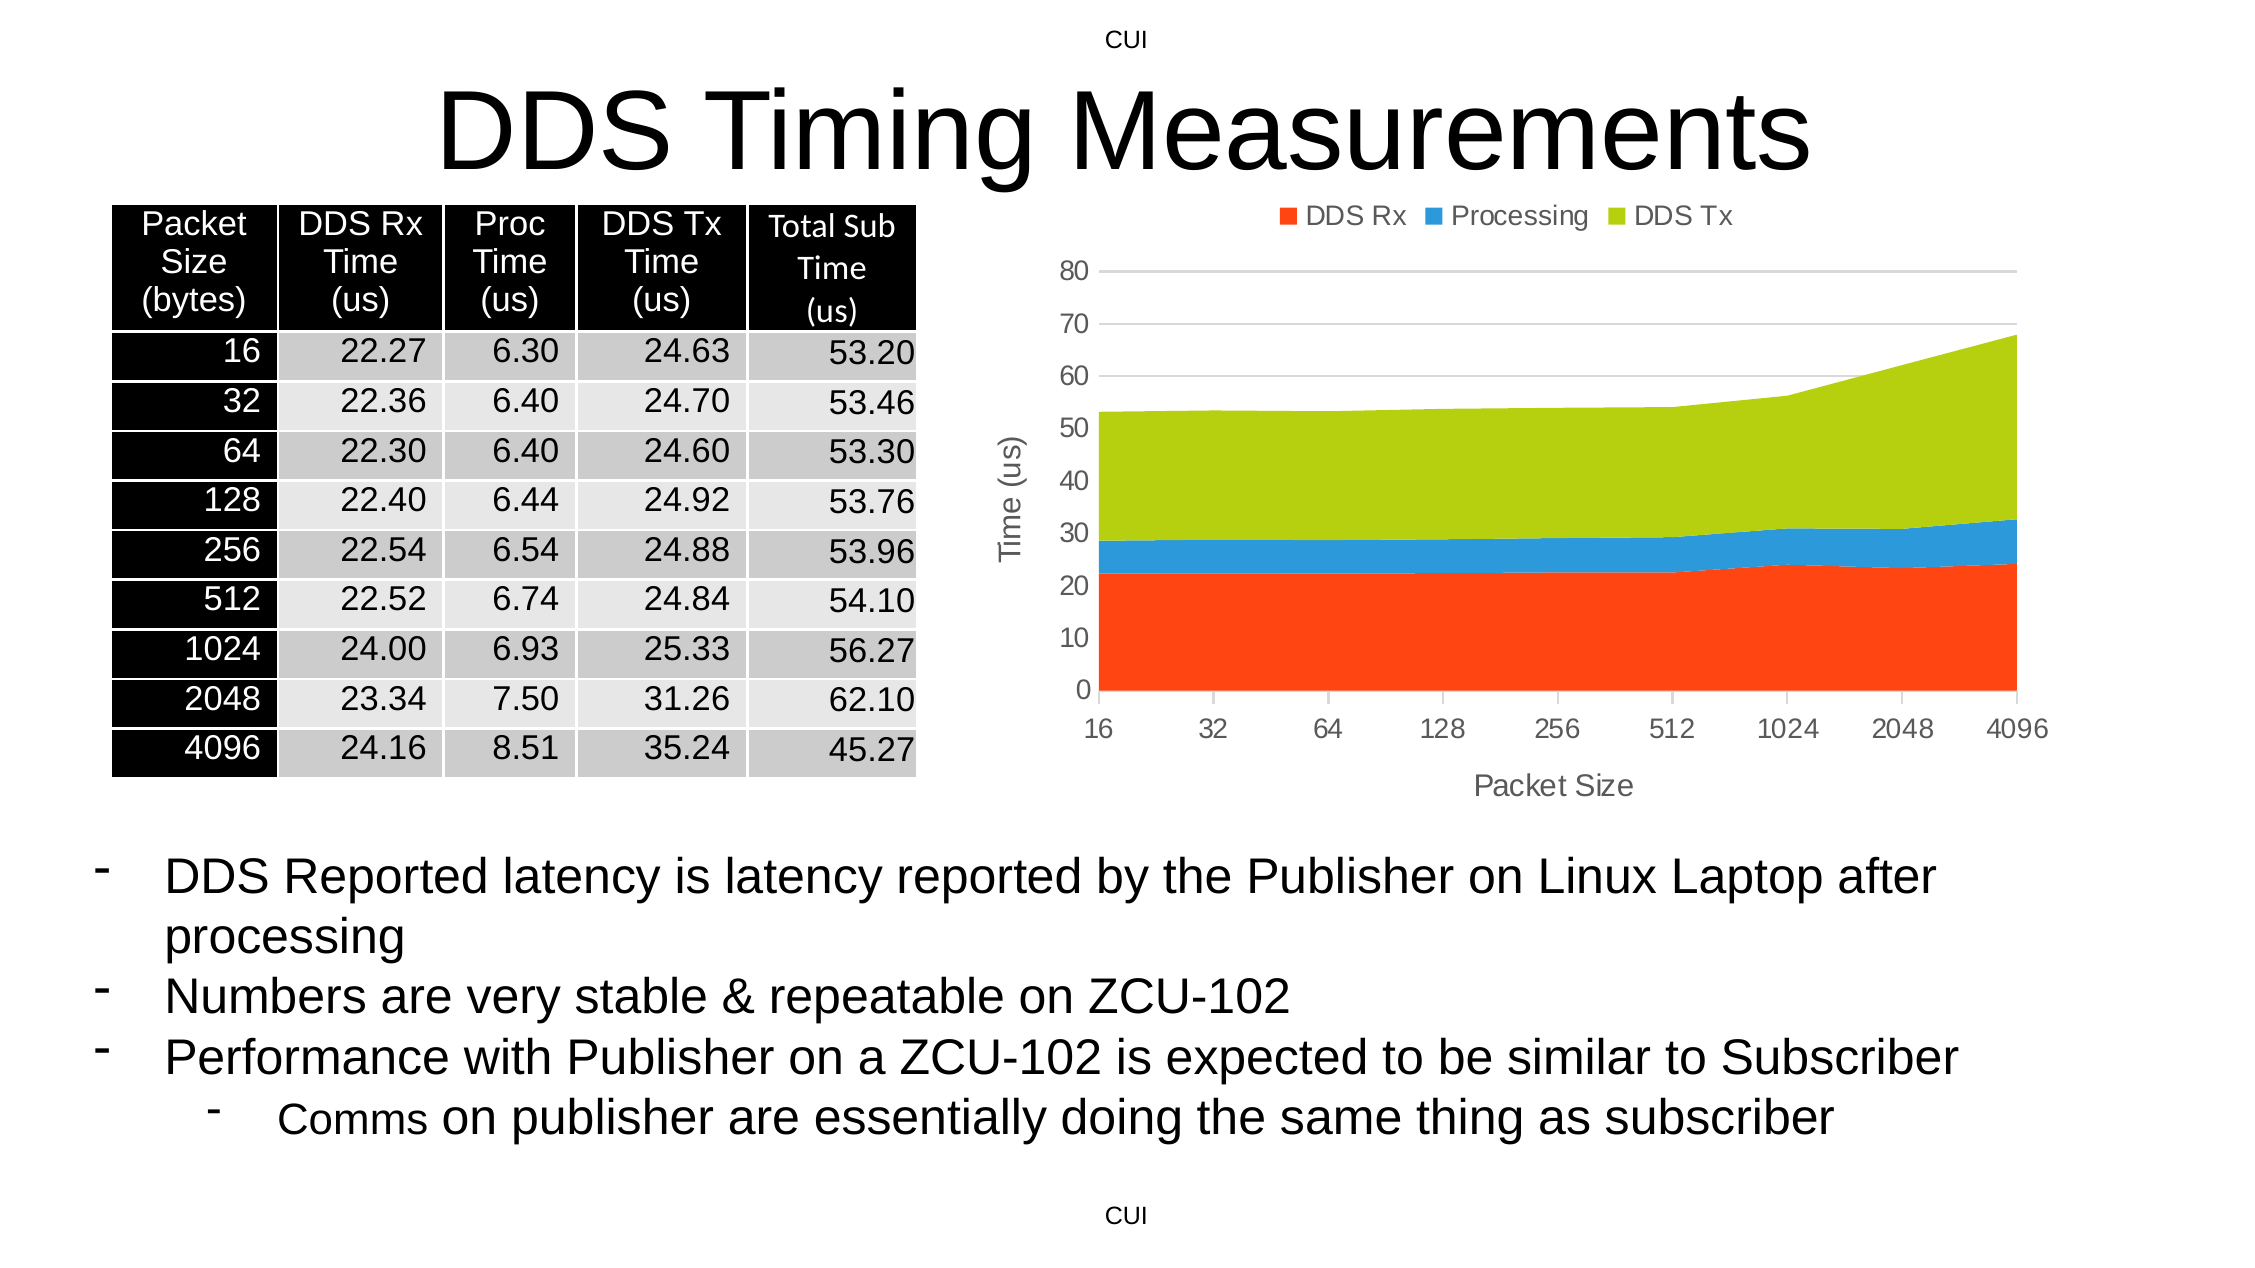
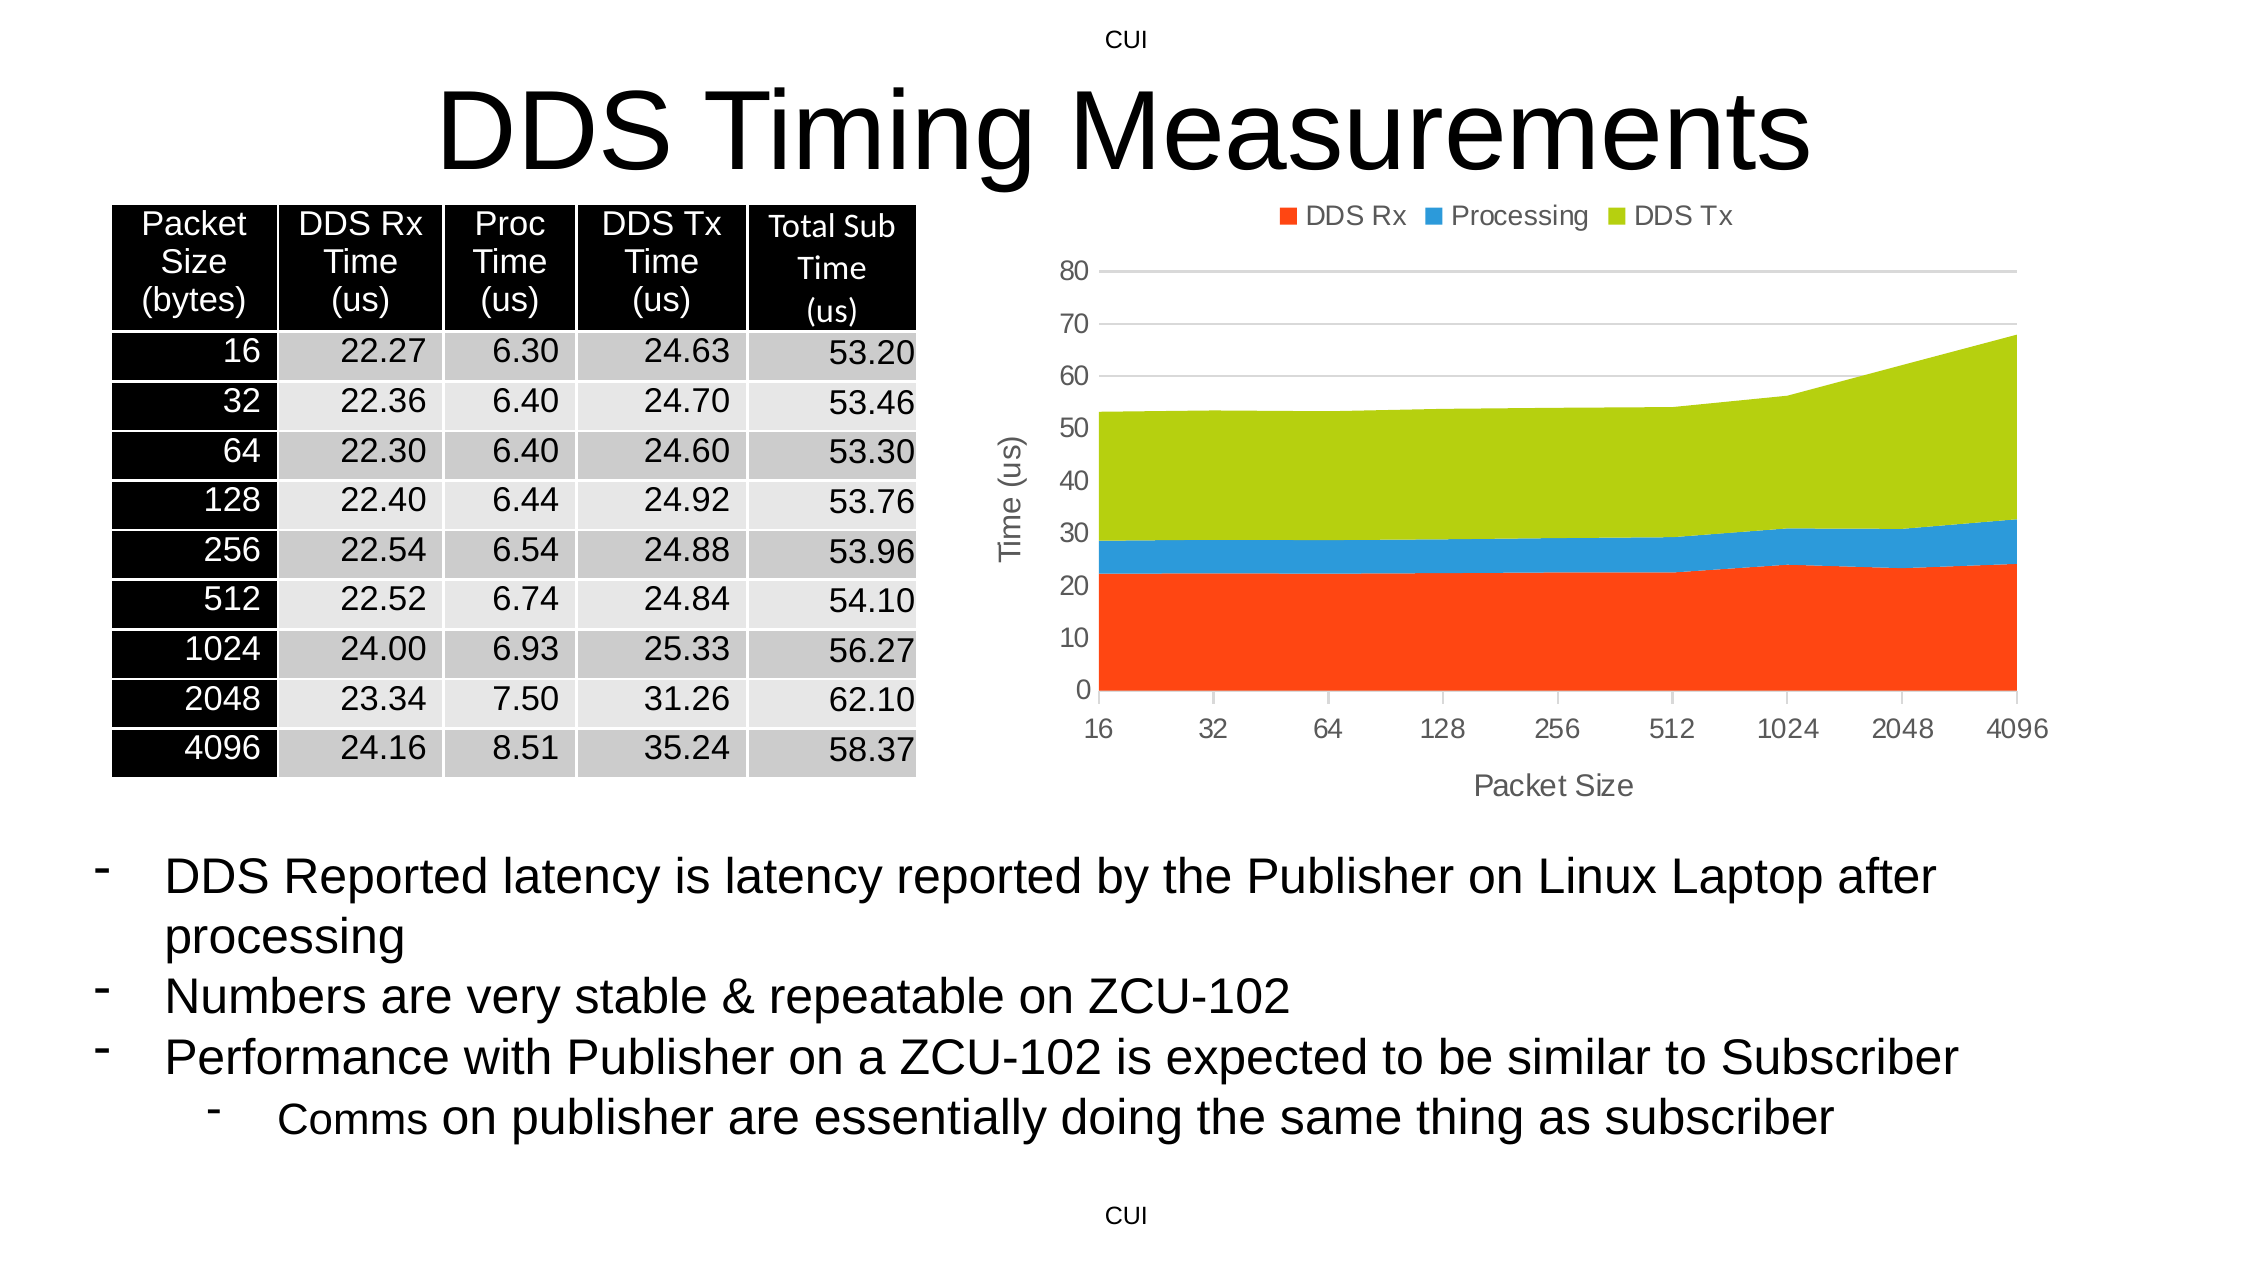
45.27: 45.27 -> 58.37
